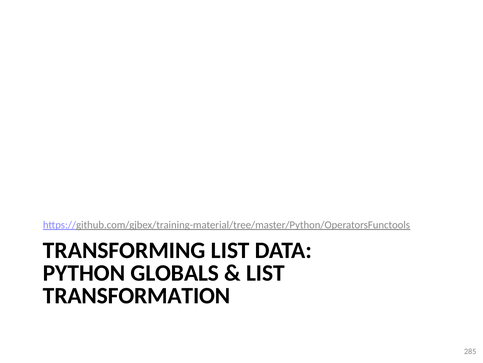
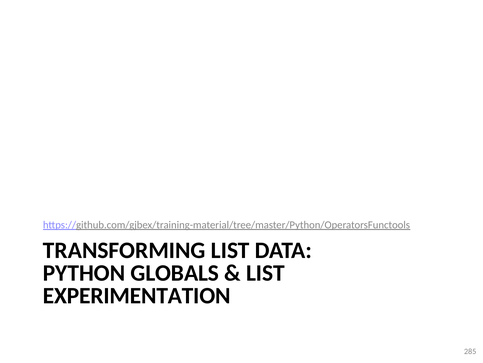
TRANSFORMATION: TRANSFORMATION -> EXPERIMENTATION
